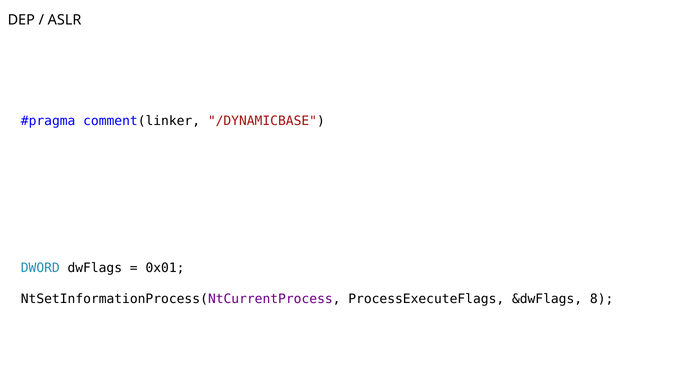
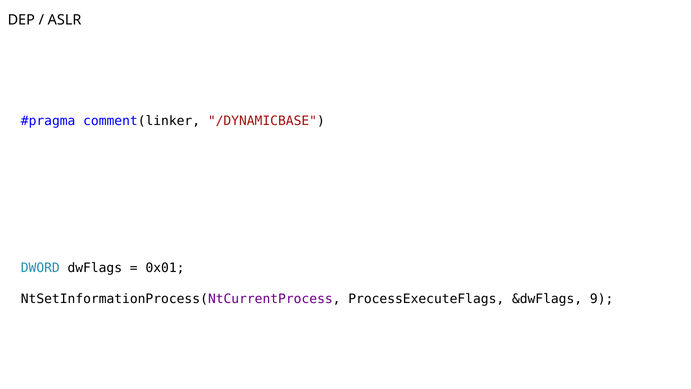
8: 8 -> 9
